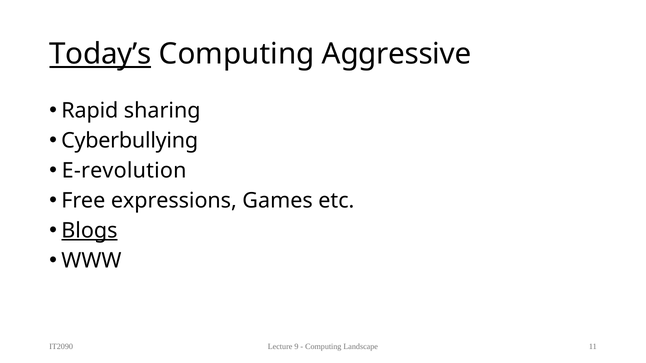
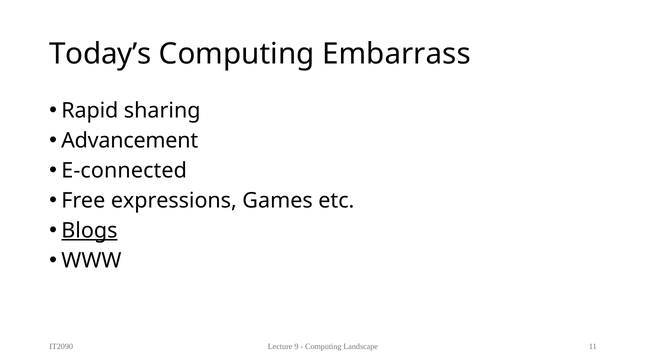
Today’s underline: present -> none
Aggressive: Aggressive -> Embarrass
Cyberbullying: Cyberbullying -> Advancement
E-revolution: E-revolution -> E-connected
